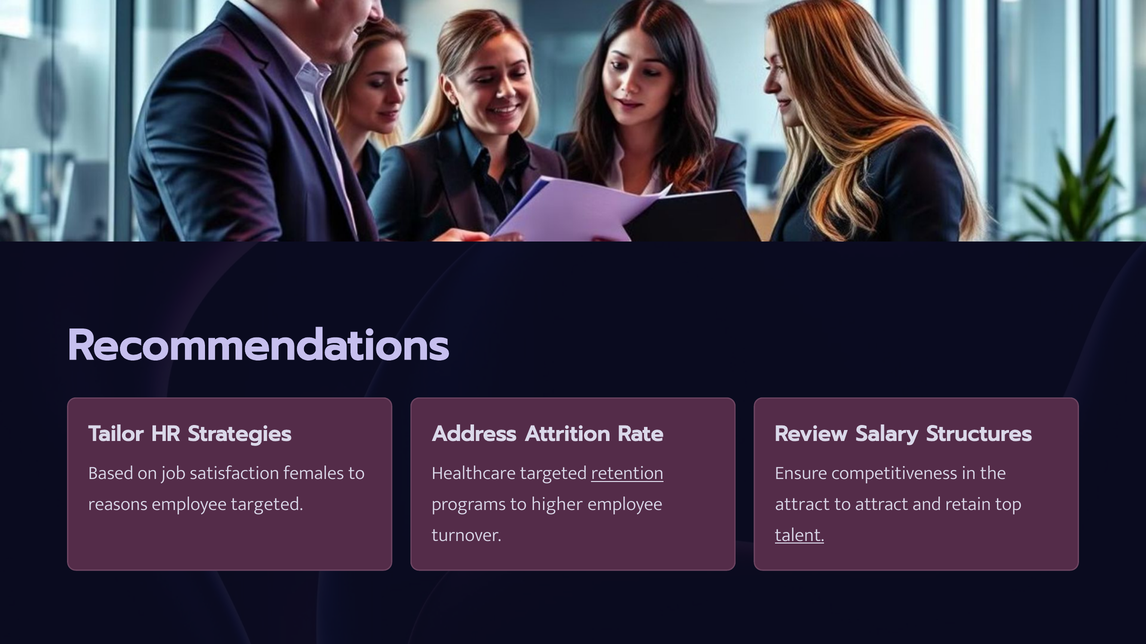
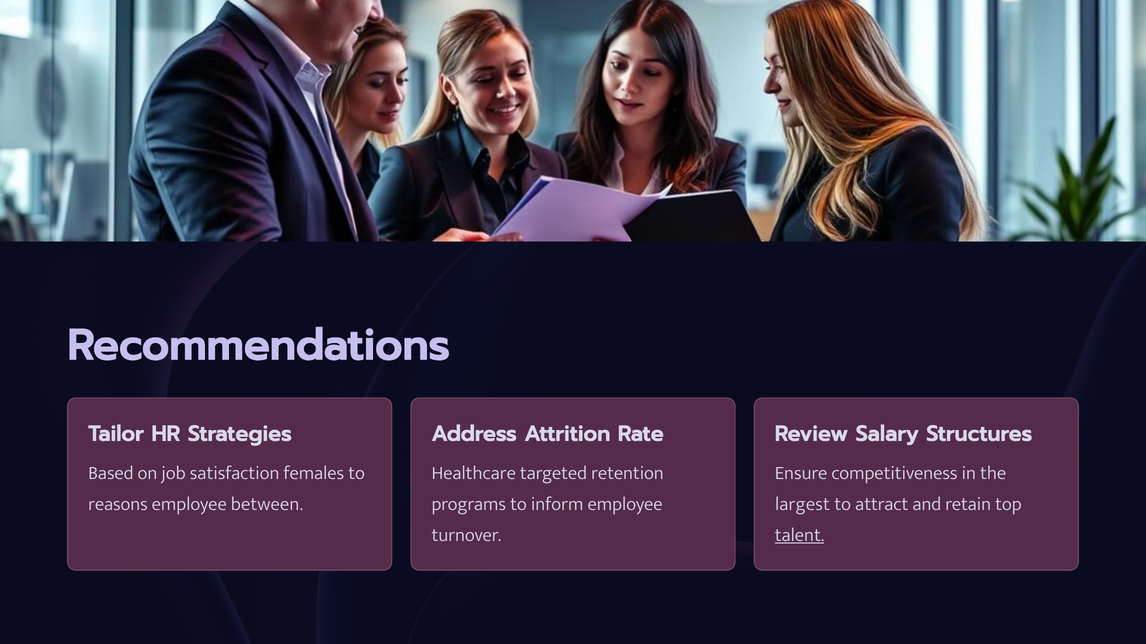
retention underline: present -> none
employee targeted: targeted -> between
higher: higher -> inform
attract at (803, 504): attract -> largest
